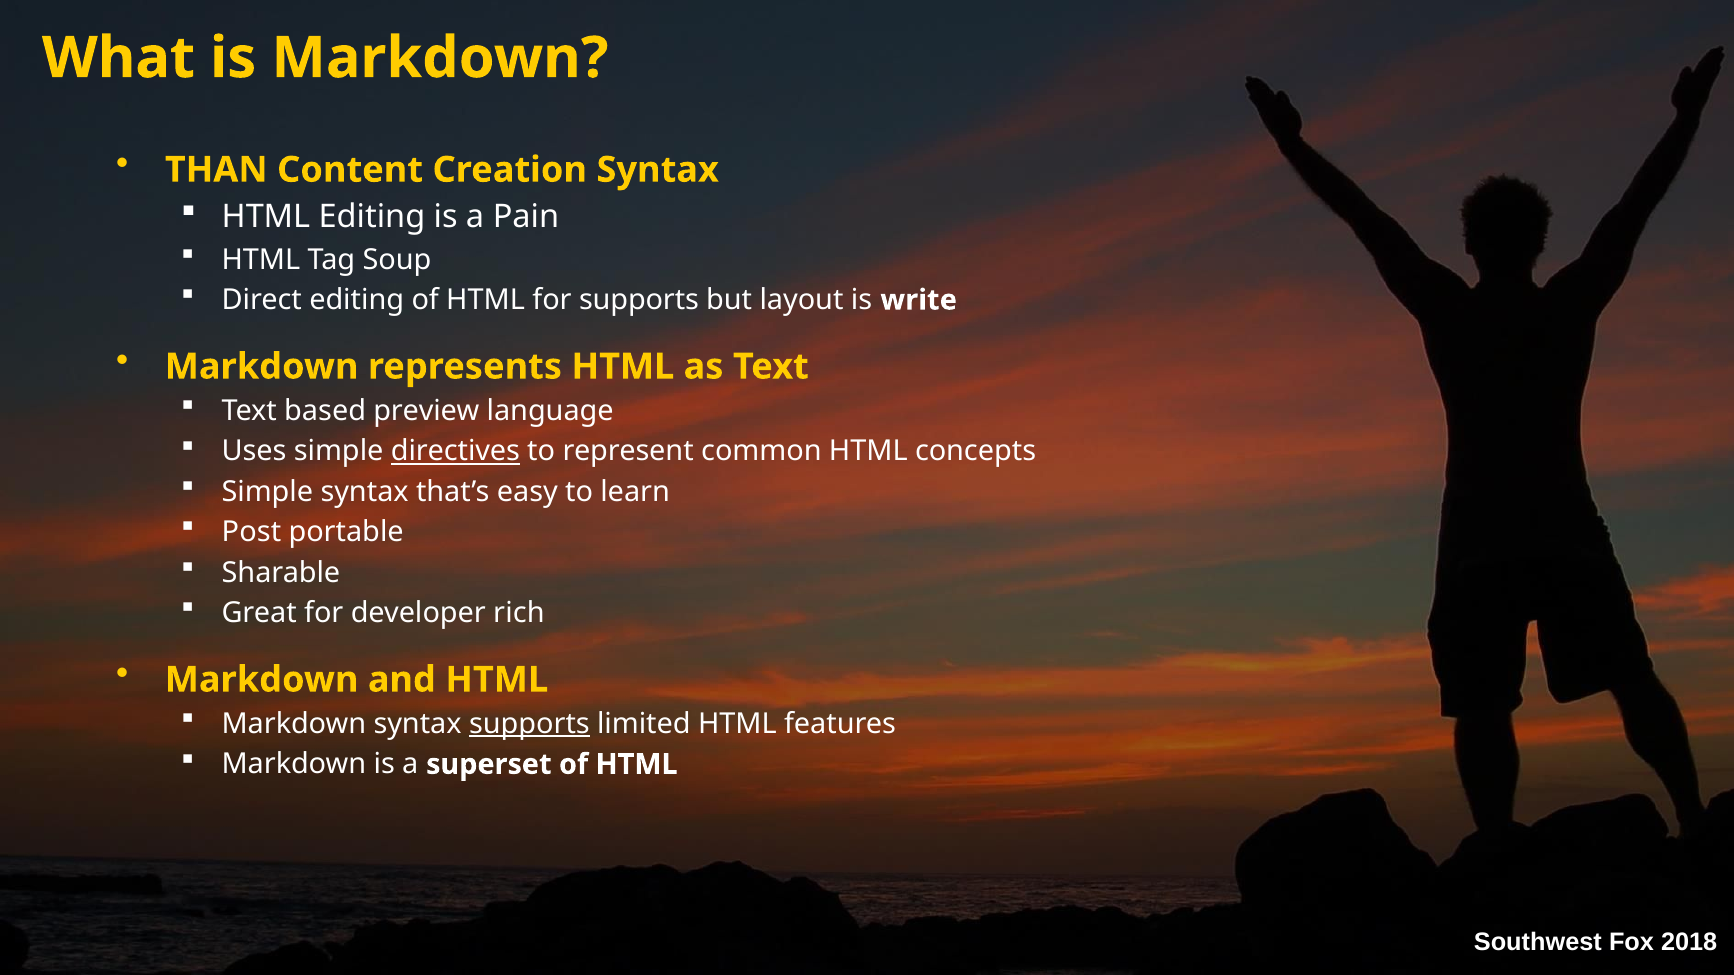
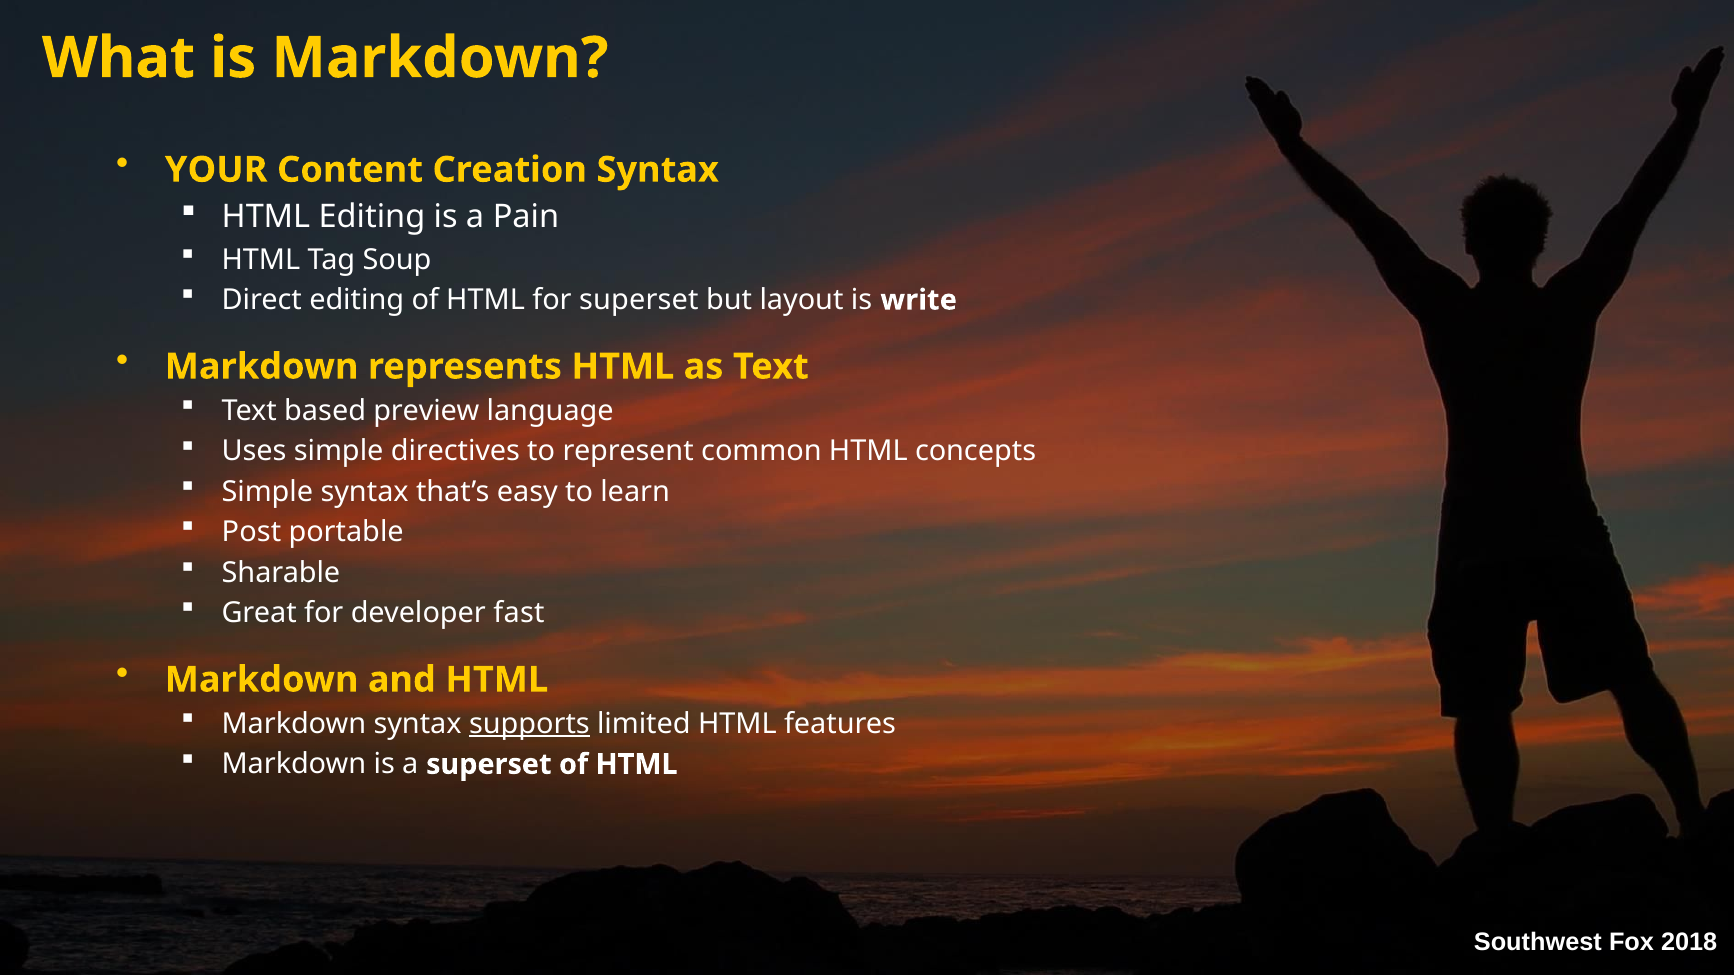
THAN: THAN -> YOUR
for supports: supports -> superset
directives underline: present -> none
rich: rich -> fast
